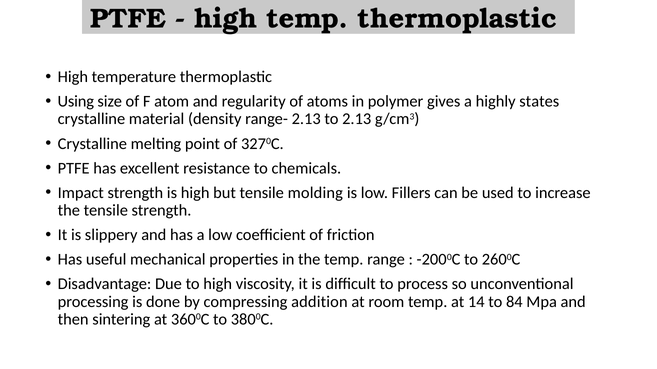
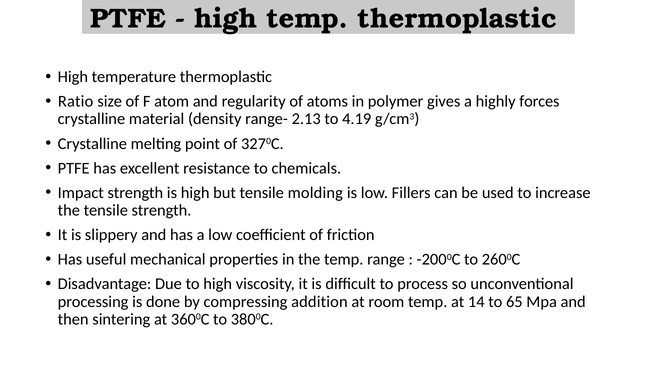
Using: Using -> Ratio
states: states -> forces
to 2.13: 2.13 -> 4.19
84: 84 -> 65
